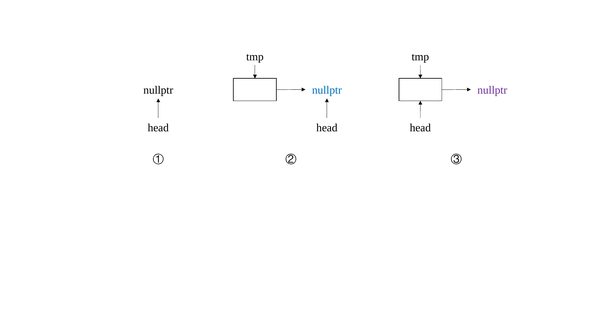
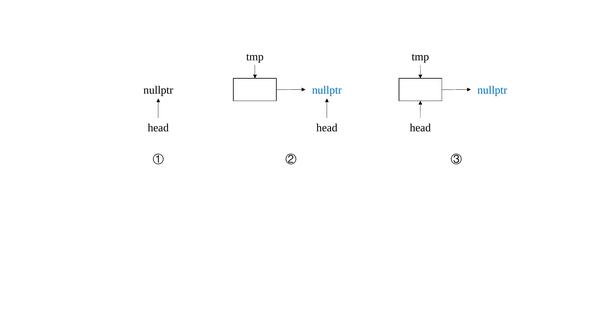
nullptr at (492, 90) colour: purple -> blue
